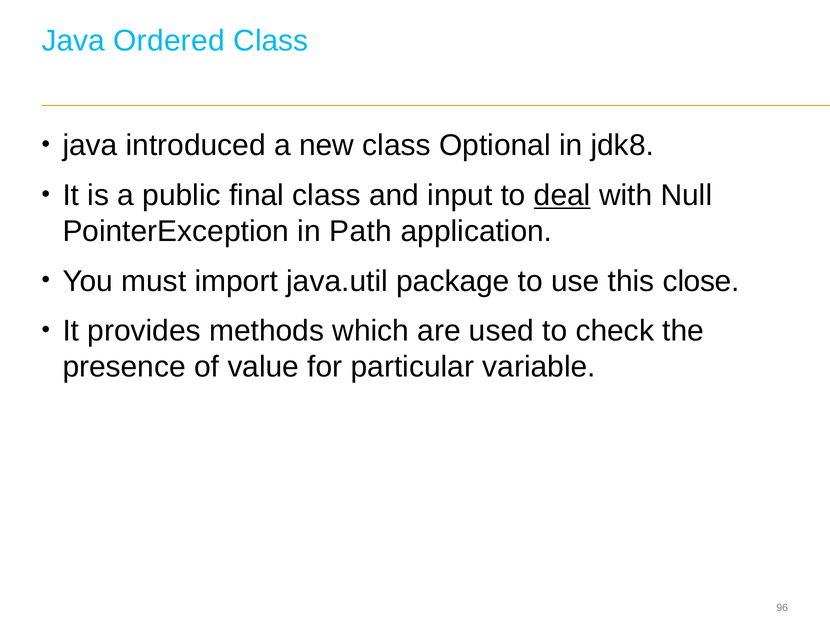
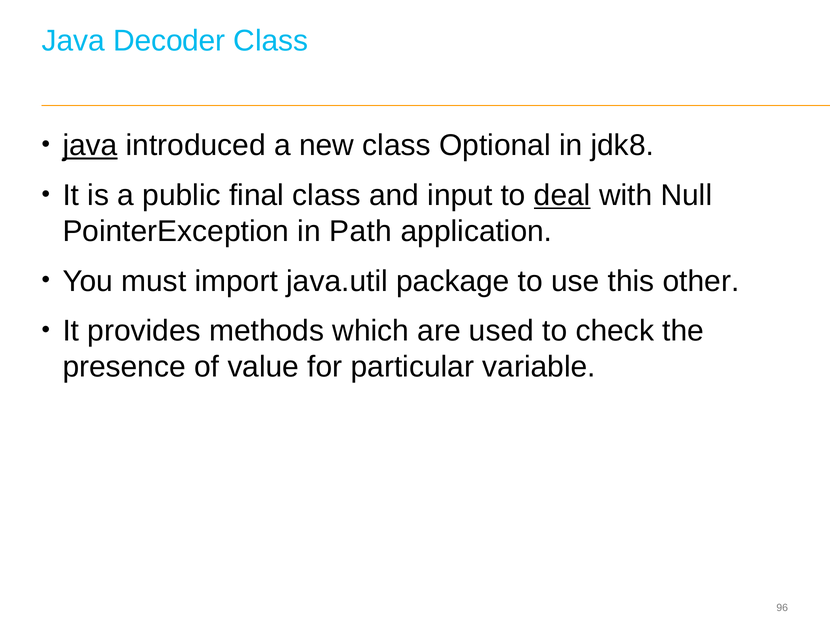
Ordered: Ordered -> Decoder
java at (90, 145) underline: none -> present
close: close -> other
